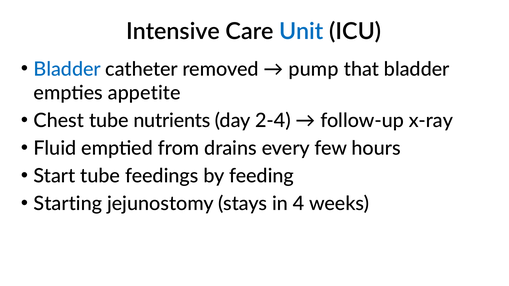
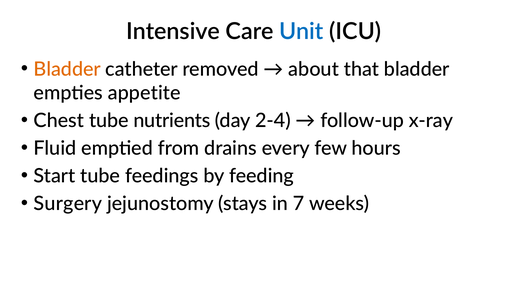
Bladder at (67, 69) colour: blue -> orange
pump: pump -> about
Starting: Starting -> Surgery
4: 4 -> 7
